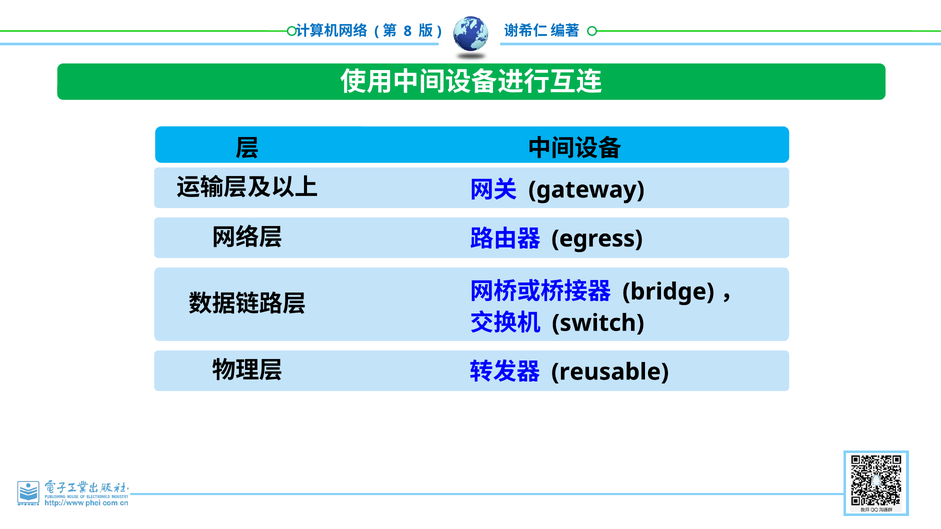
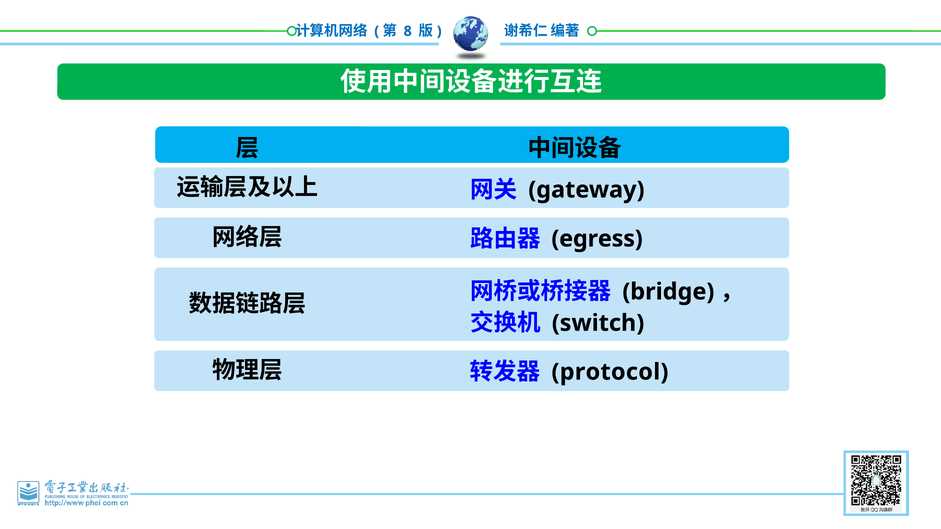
reusable: reusable -> protocol
